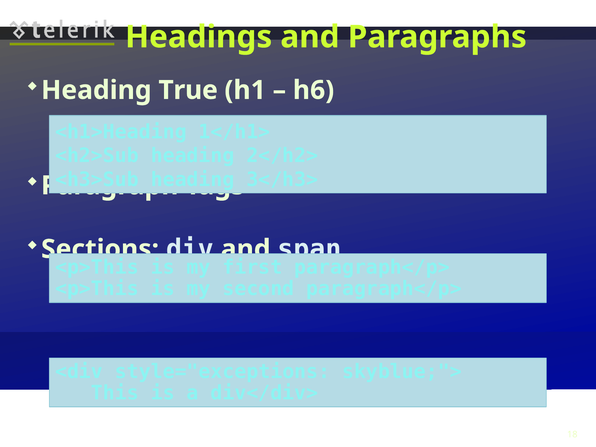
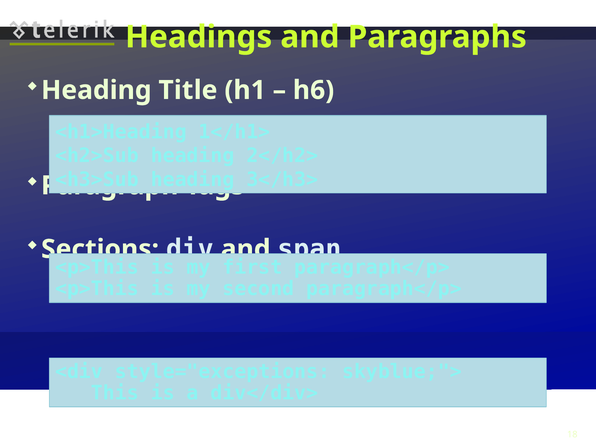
True: True -> Title
